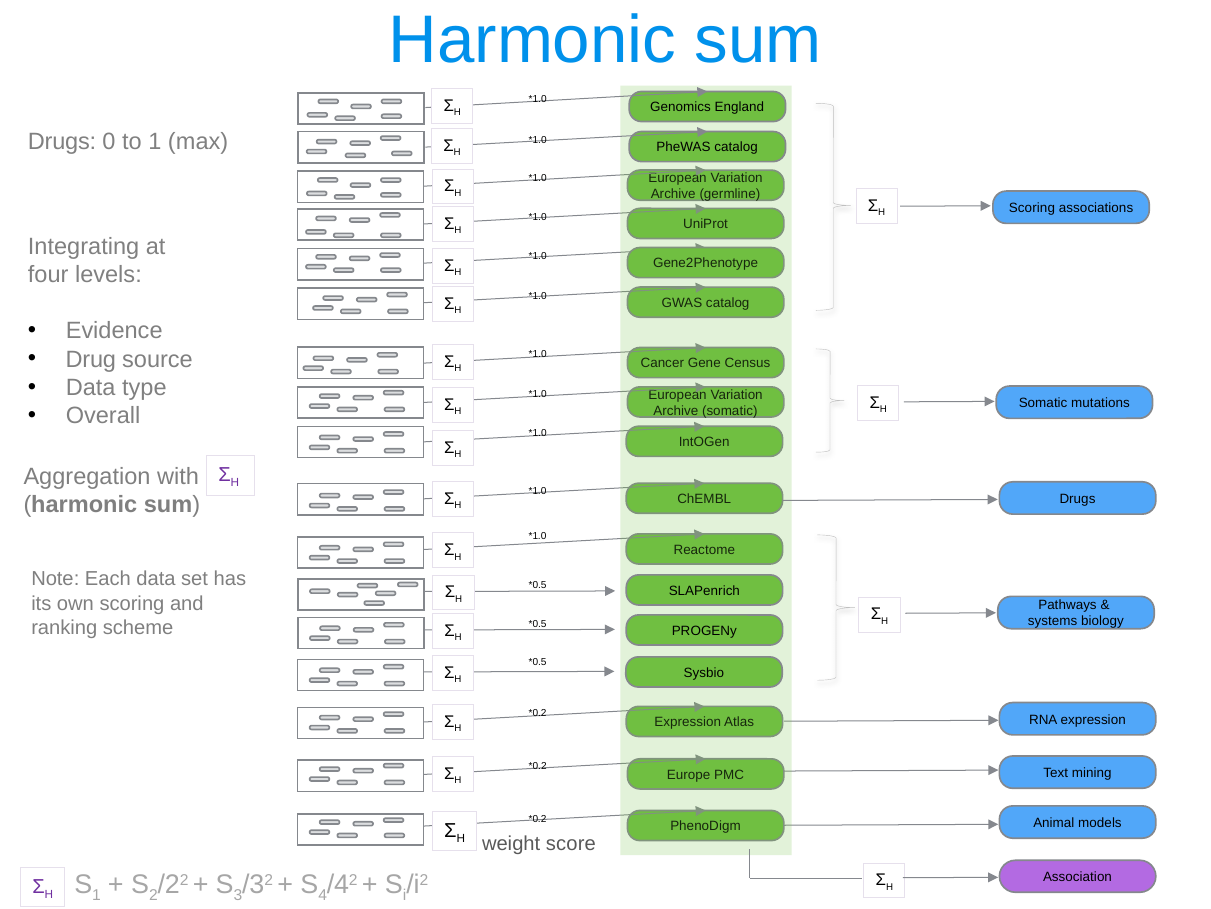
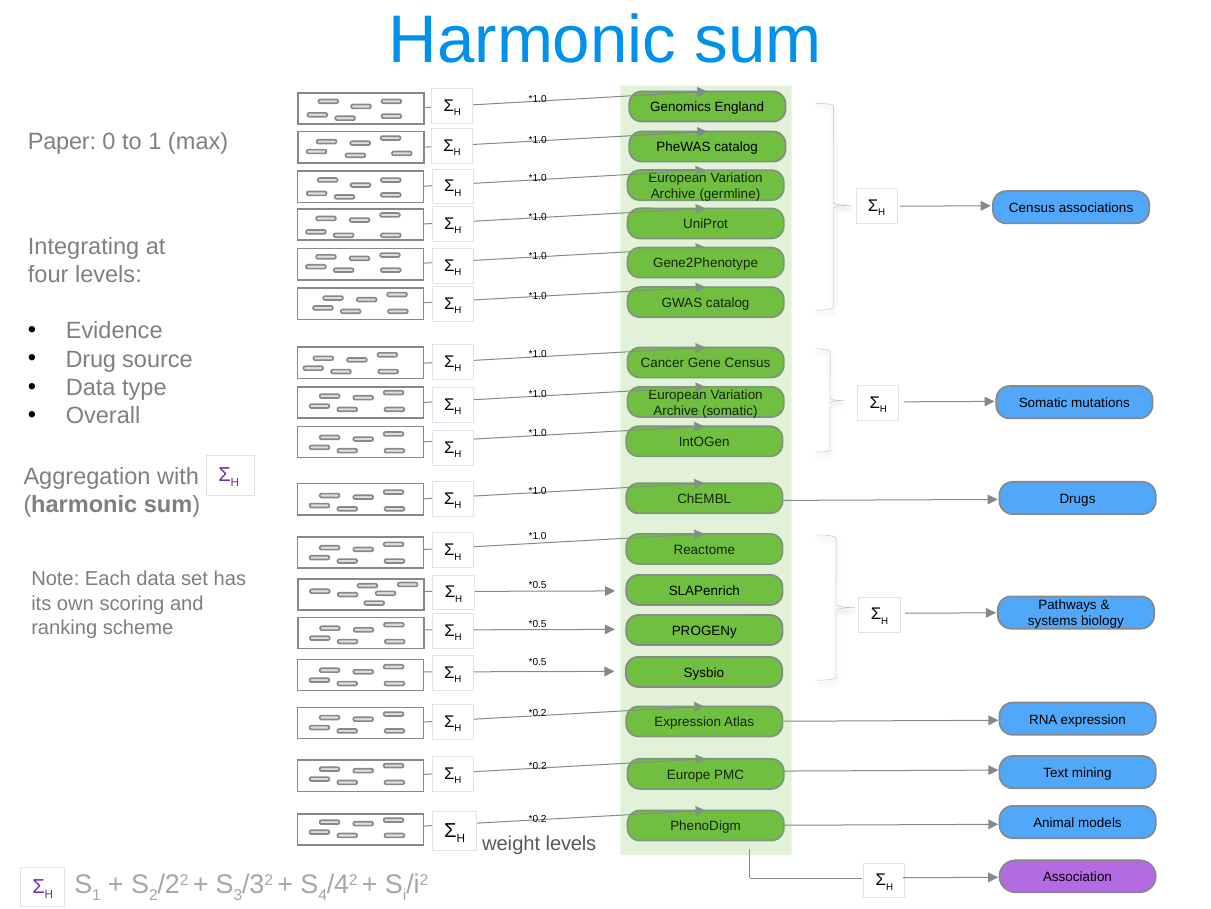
Drugs at (62, 142): Drugs -> Paper
Scoring at (1032, 208): Scoring -> Census
weight score: score -> levels
